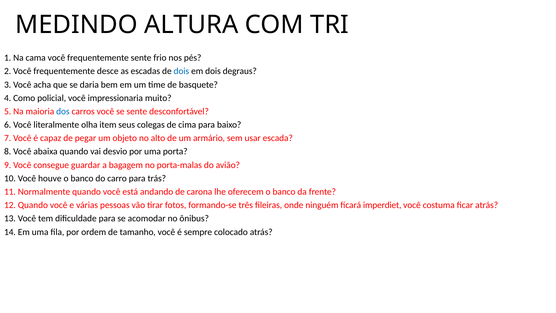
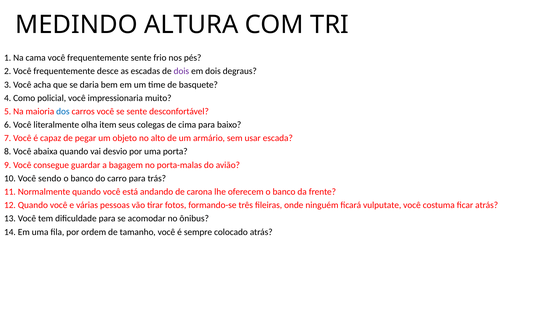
dois at (181, 71) colour: blue -> purple
houve: houve -> sendo
imperdiet: imperdiet -> vulputate
